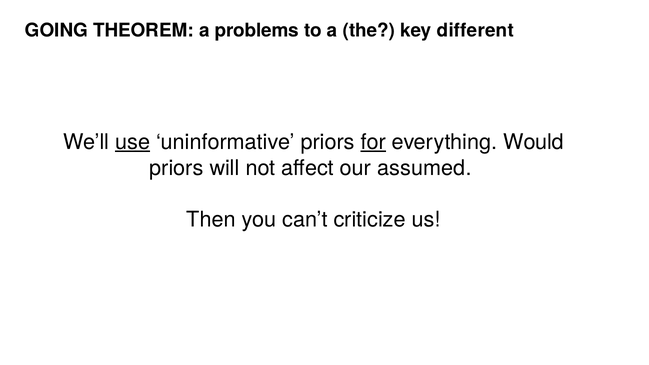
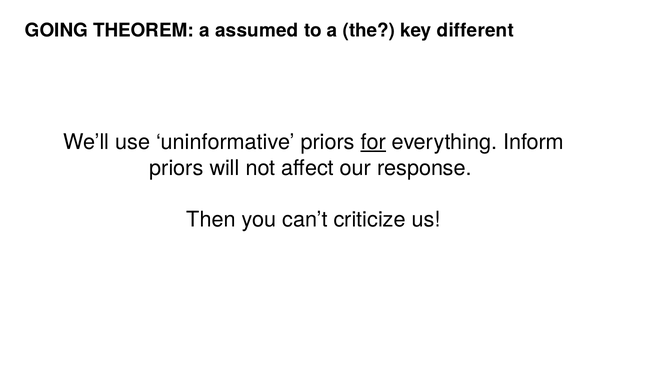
problems: problems -> assumed
use underline: present -> none
Would: Would -> Inform
assumed: assumed -> response
